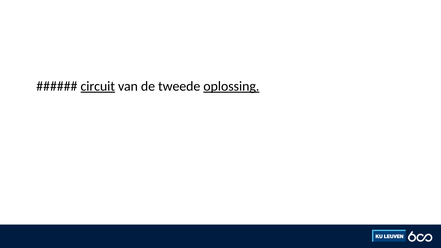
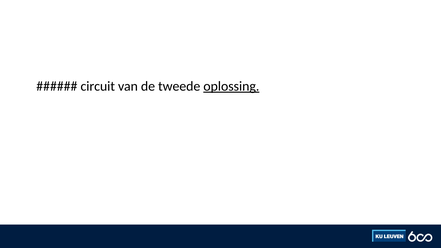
circuit underline: present -> none
